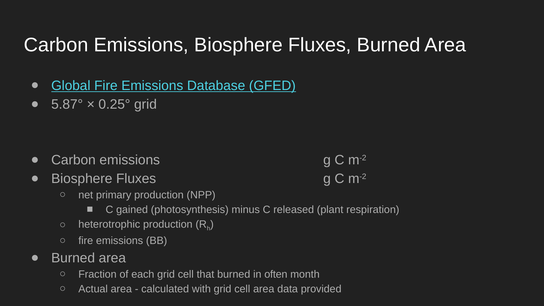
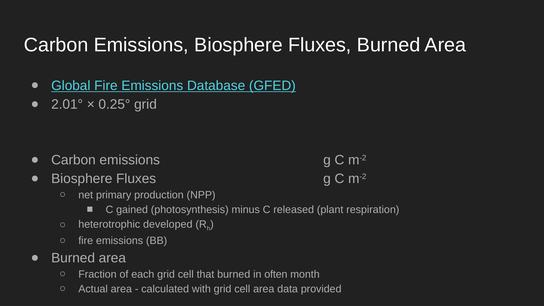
5.87°: 5.87° -> 2.01°
heterotrophic production: production -> developed
